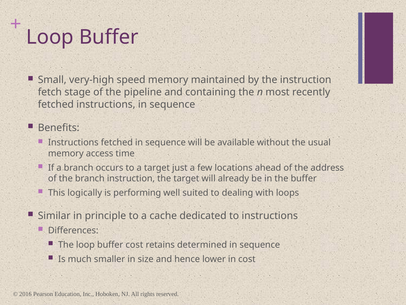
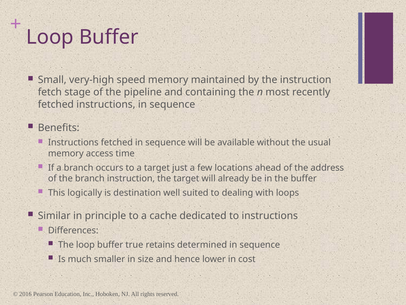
performing: performing -> destination
buffer cost: cost -> true
